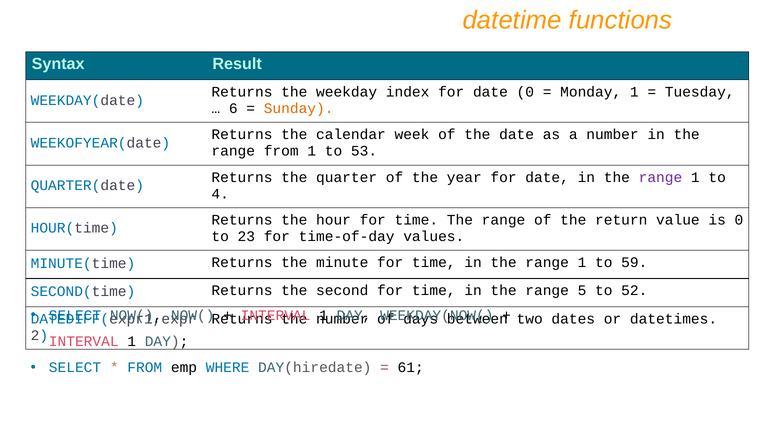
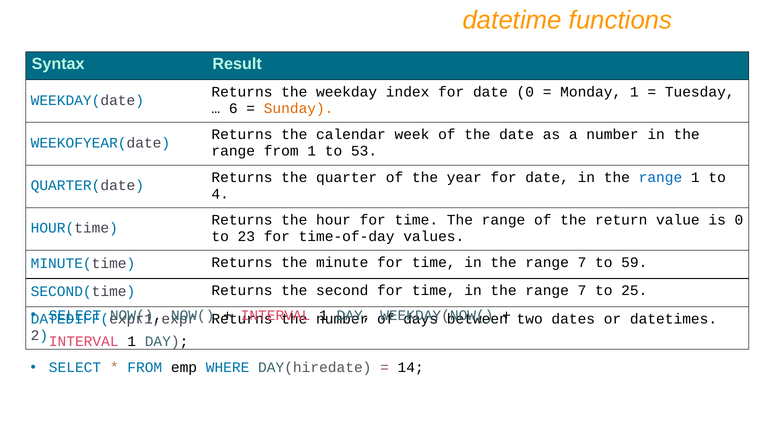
range at (660, 177) colour: purple -> blue
1 at (582, 262): 1 -> 7
5 at (582, 291): 5 -> 7
52: 52 -> 25
61: 61 -> 14
